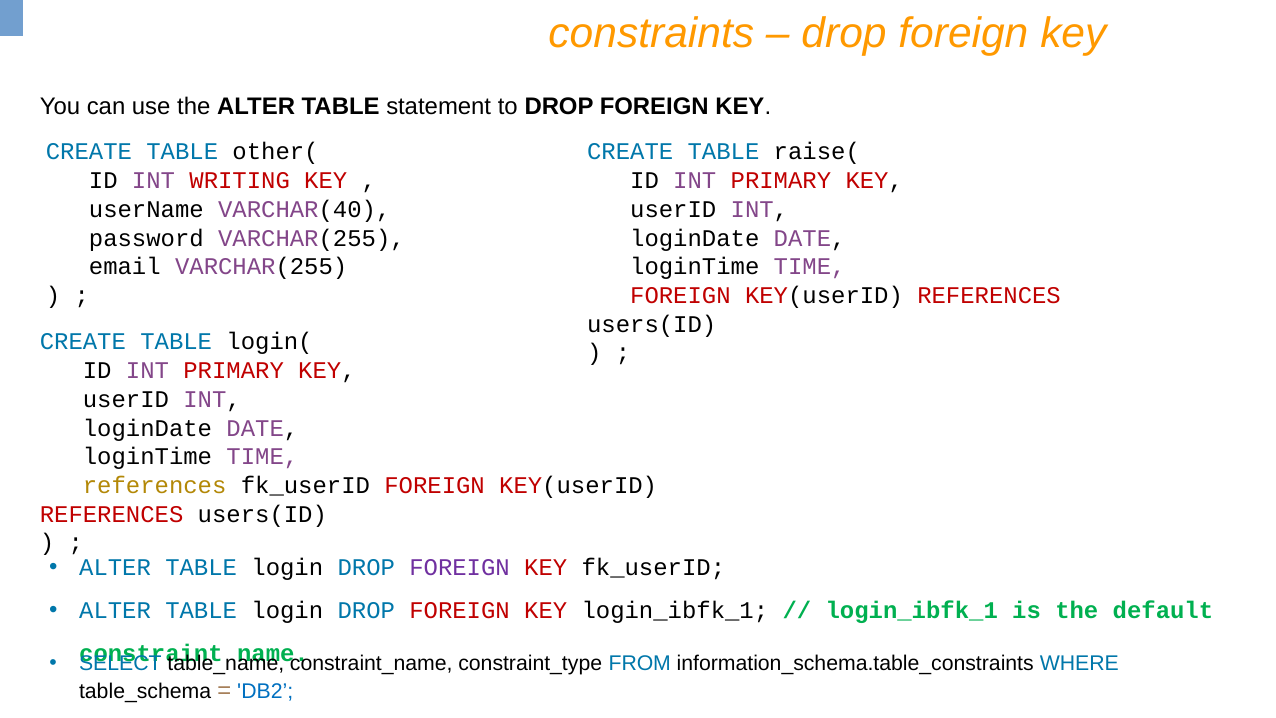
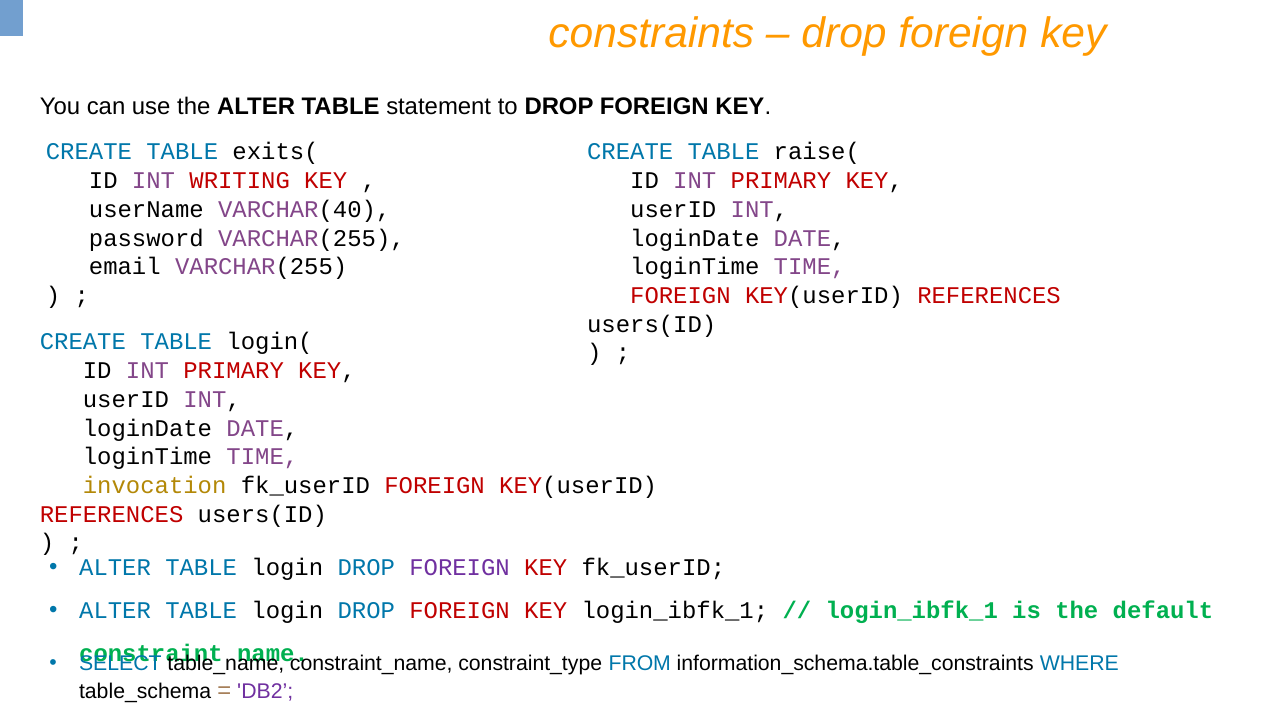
other(: other( -> exits(
references at (155, 485): references -> invocation
DB2 colour: blue -> purple
